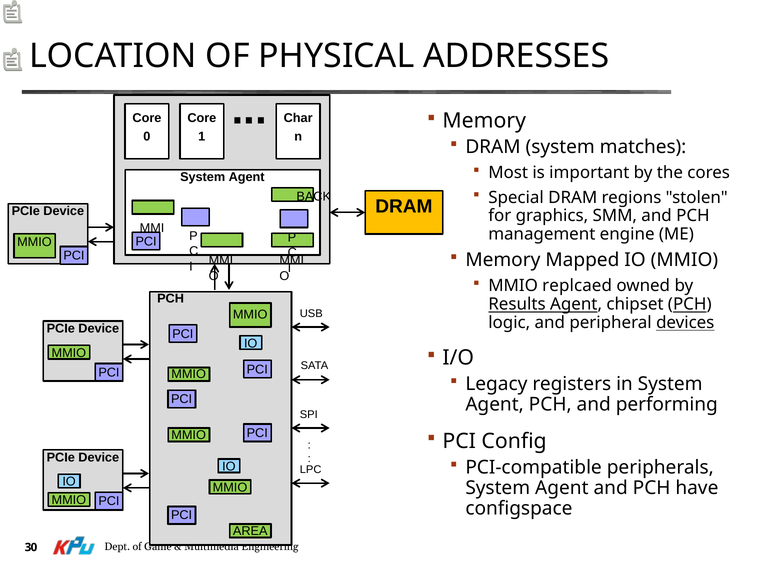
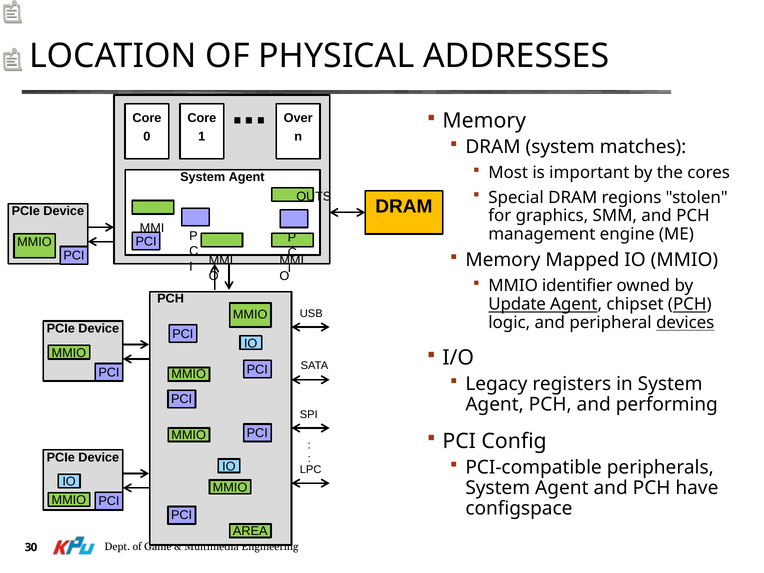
Char: Char -> Over
BACK: BACK -> OUTS
replcaed: replcaed -> identifier
Results: Results -> Update
